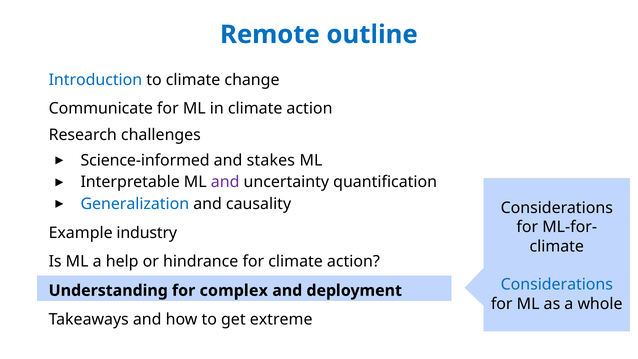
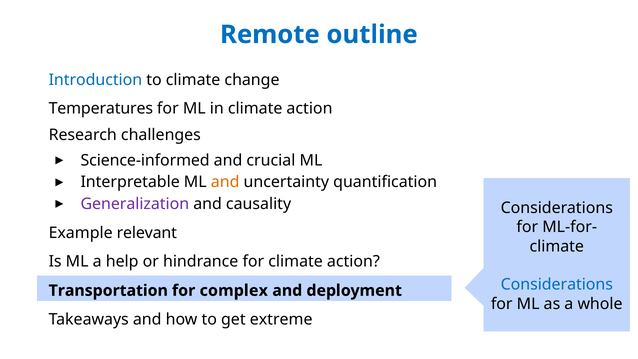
Communicate: Communicate -> Temperatures
stakes: stakes -> crucial
and at (225, 182) colour: purple -> orange
Generalization colour: blue -> purple
industry: industry -> relevant
Understanding: Understanding -> Transportation
